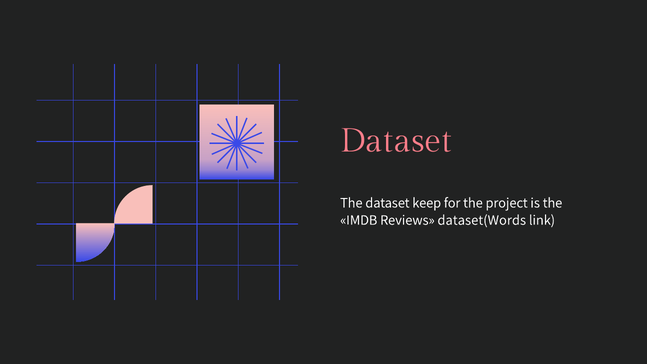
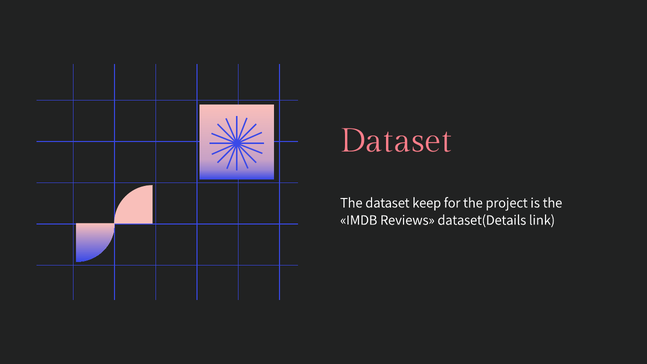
dataset(Words: dataset(Words -> dataset(Details
